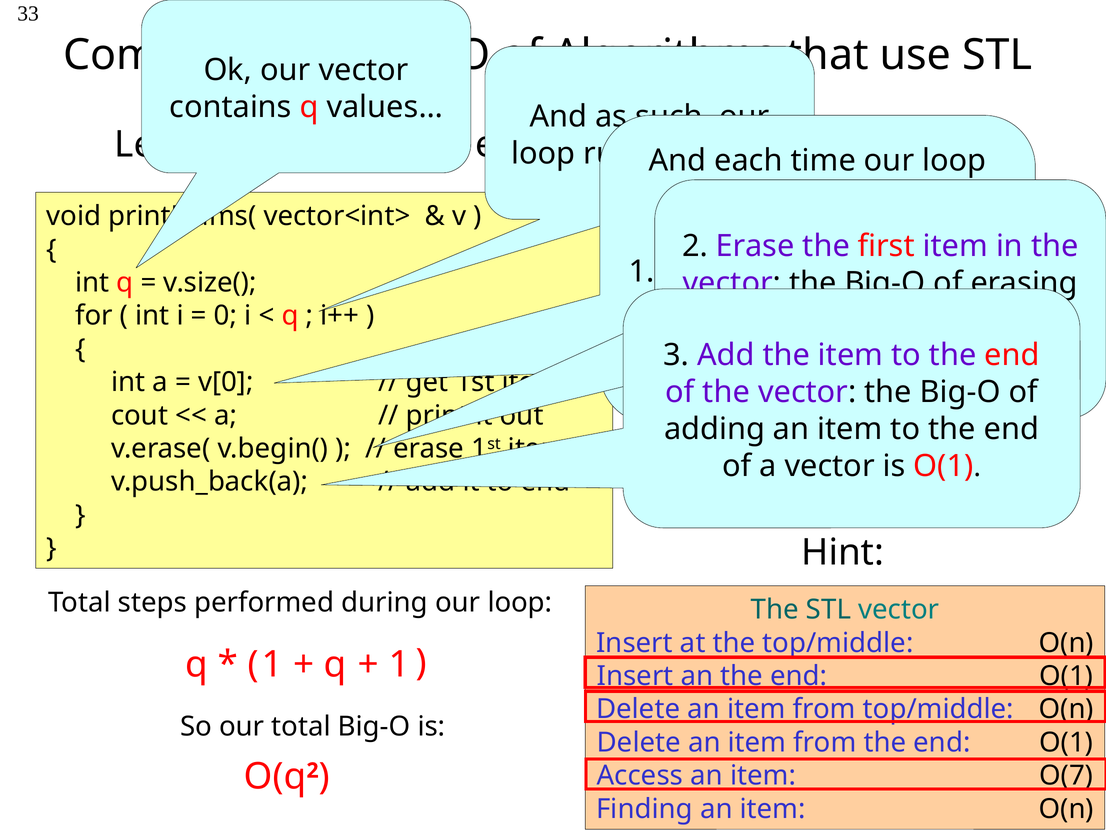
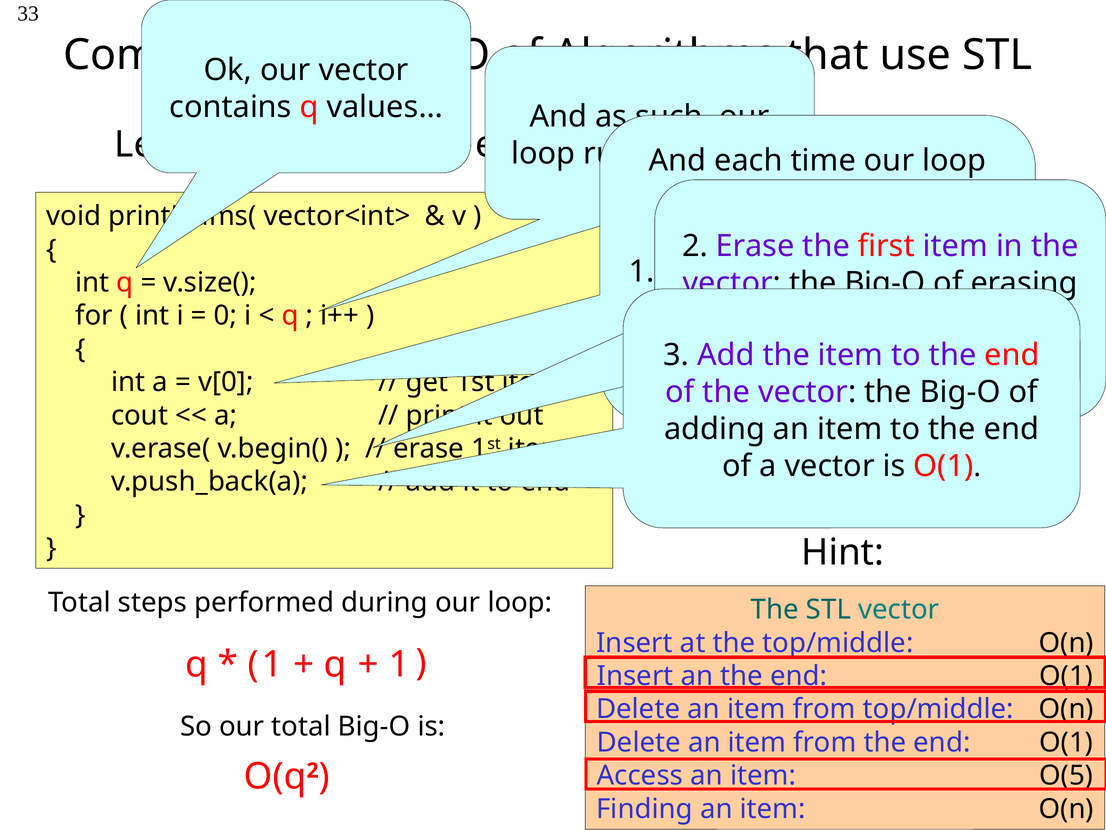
O(7: O(7 -> O(5
